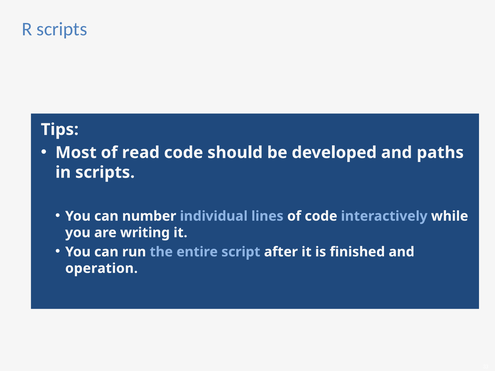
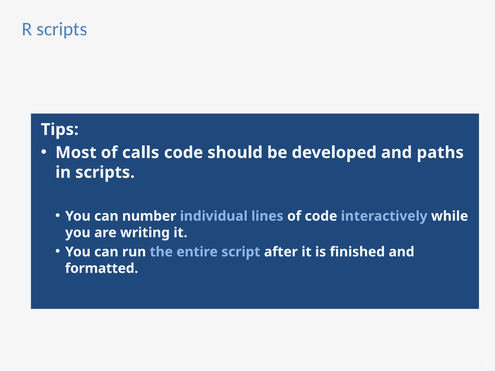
read: read -> calls
operation: operation -> formatted
